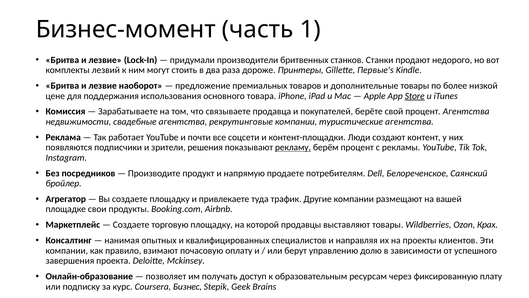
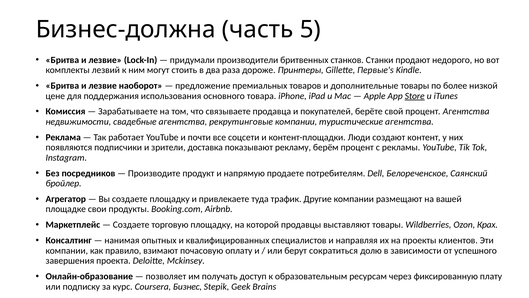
Бизнес-момент: Бизнес-момент -> Бизнес-должна
1: 1 -> 5
решения: решения -> доставка
рекламу underline: present -> none
управлению: управлению -> сократиться
